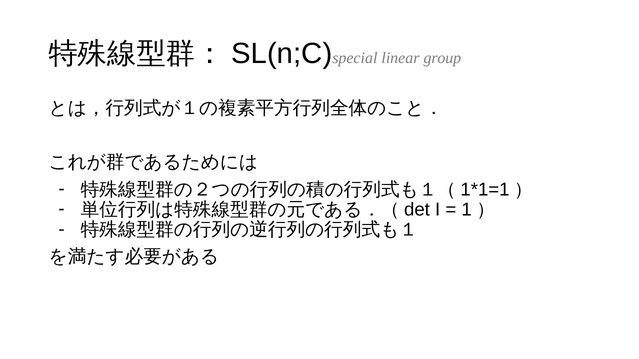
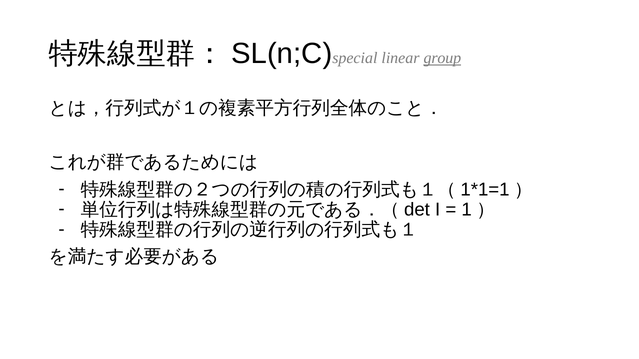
group underline: none -> present
